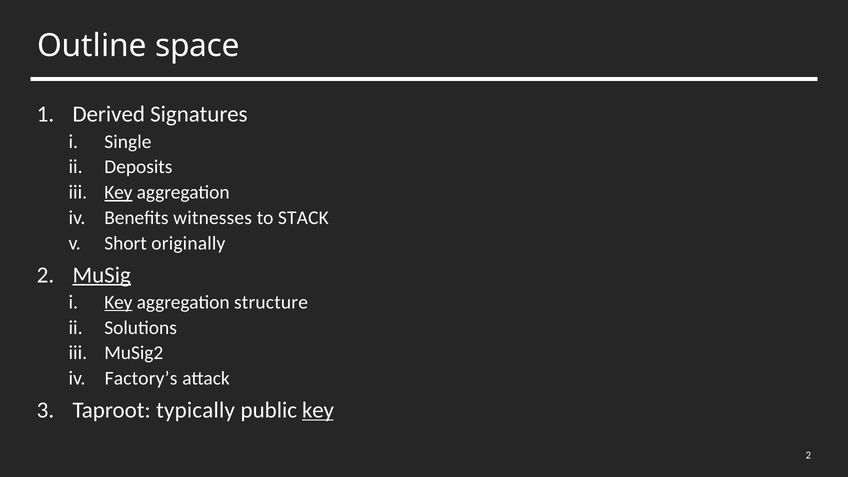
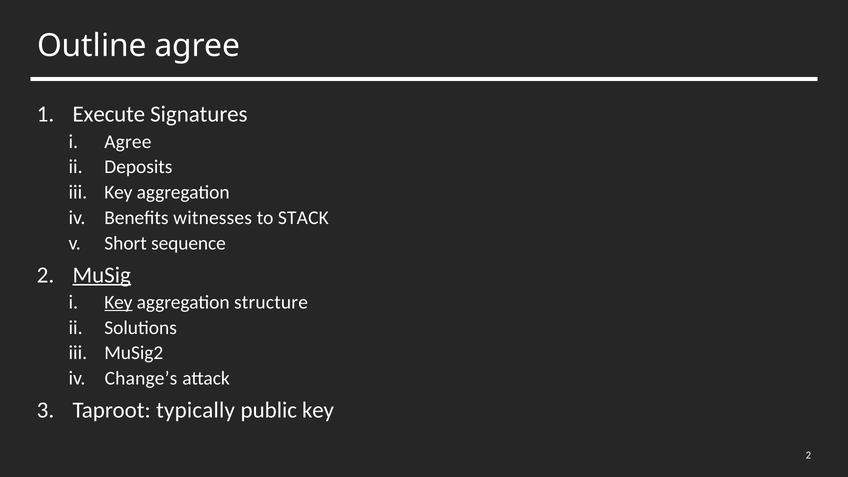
Outline space: space -> agree
Derived: Derived -> Execute
Single at (128, 142): Single -> Agree
Key at (118, 192) underline: present -> none
originally: originally -> sequence
Factory’s: Factory’s -> Change’s
key at (318, 410) underline: present -> none
